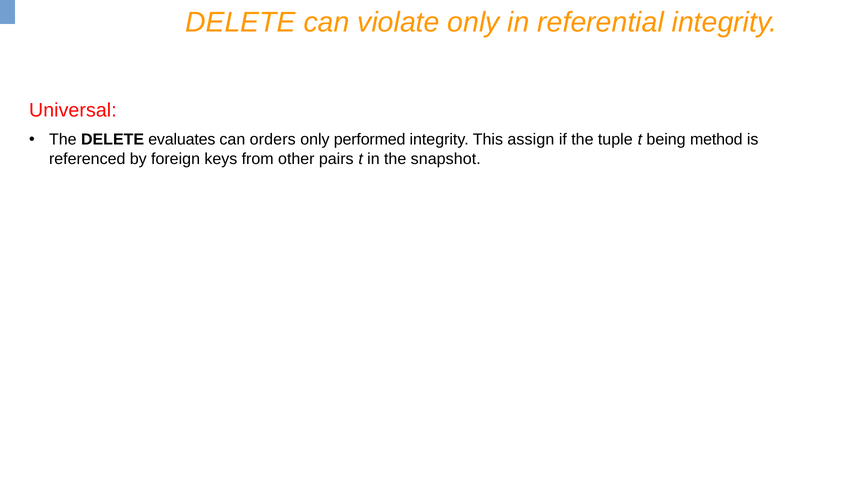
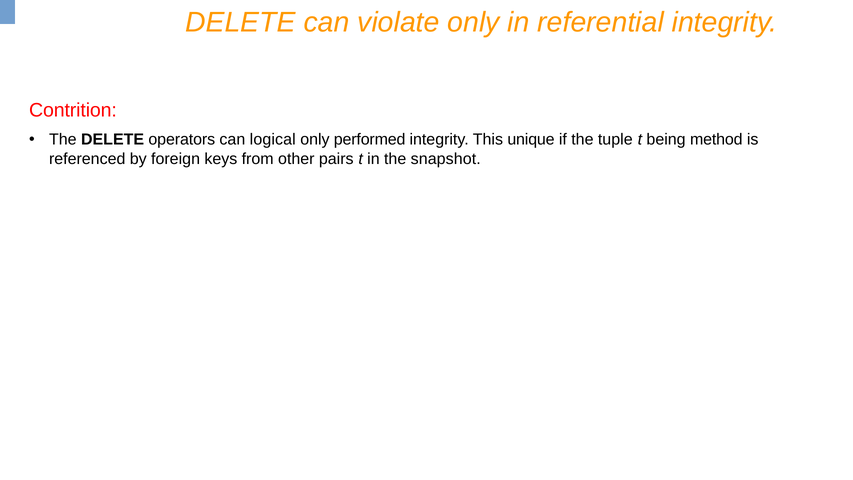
Universal: Universal -> Contrition
evaluates: evaluates -> operators
orders: orders -> logical
assign: assign -> unique
